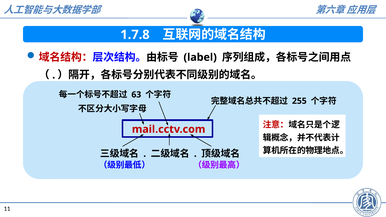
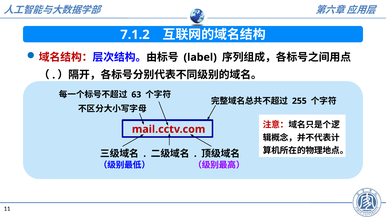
1.7.8: 1.7.8 -> 7.1.2
